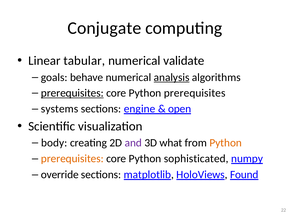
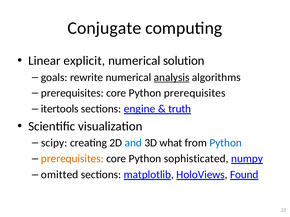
tabular: tabular -> explicit
validate: validate -> solution
behave: behave -> rewrite
prerequisites at (72, 93) underline: present -> none
systems: systems -> itertools
open: open -> truth
body: body -> scipy
and colour: purple -> blue
Python at (226, 143) colour: orange -> blue
override: override -> omitted
